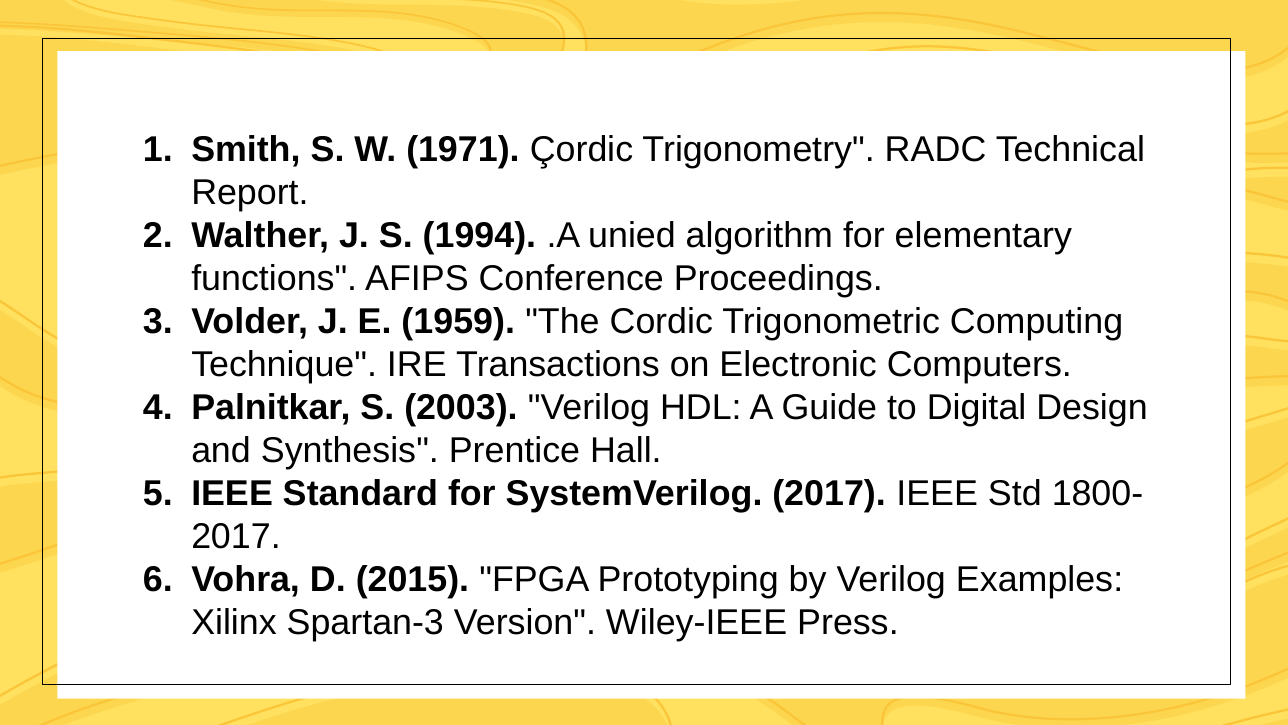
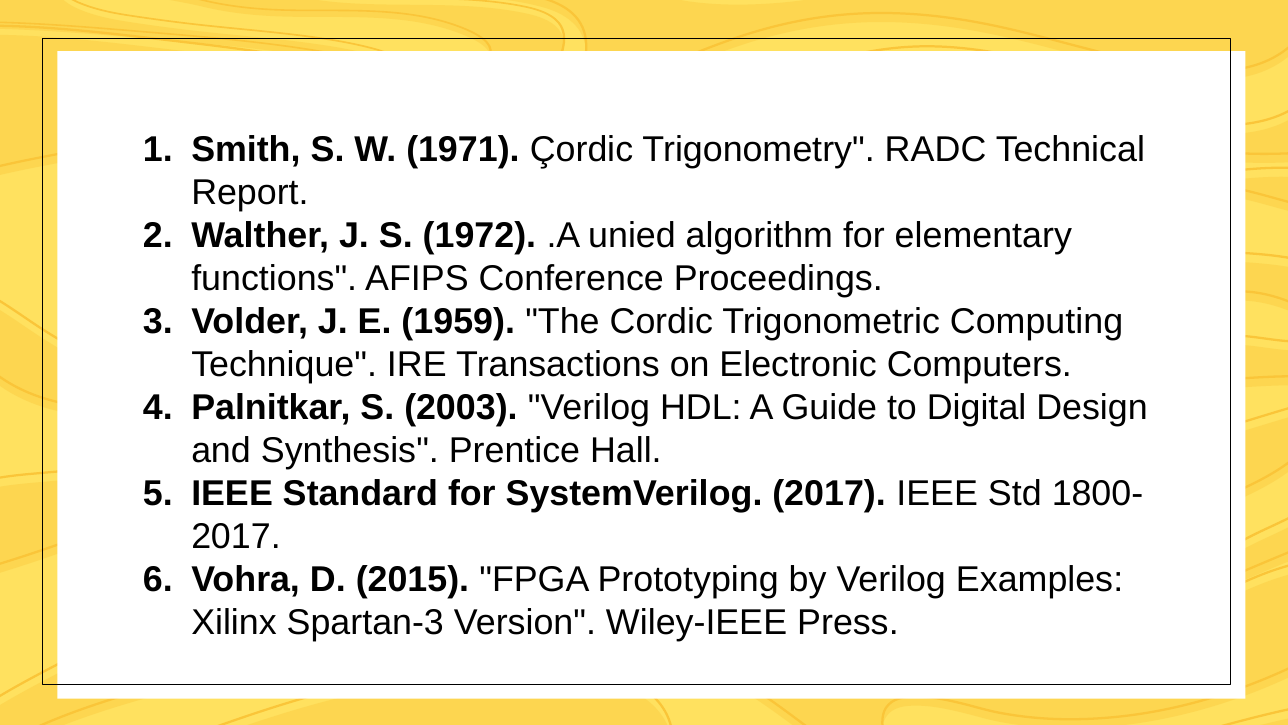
1994: 1994 -> 1972
